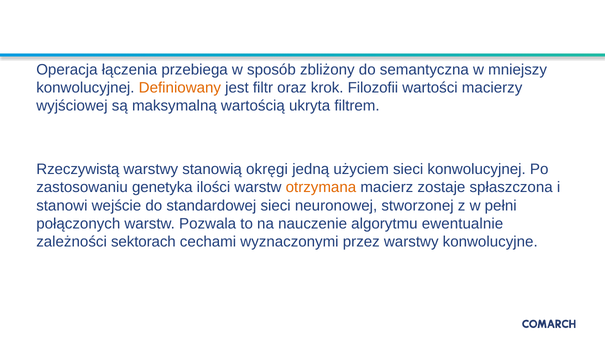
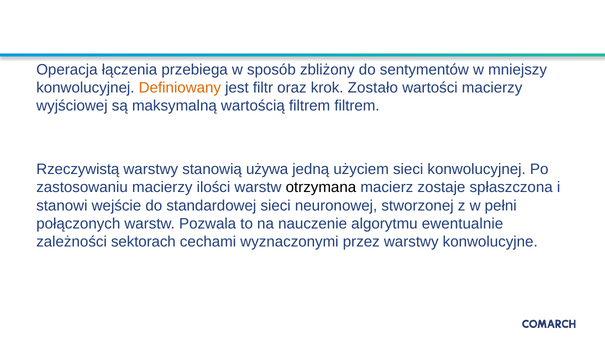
semantyczna: semantyczna -> sentymentów
Filozofii: Filozofii -> Zostało
wartością ukryta: ukryta -> filtrem
okręgi: okręgi -> używa
zastosowaniu genetyka: genetyka -> macierzy
otrzymana colour: orange -> black
